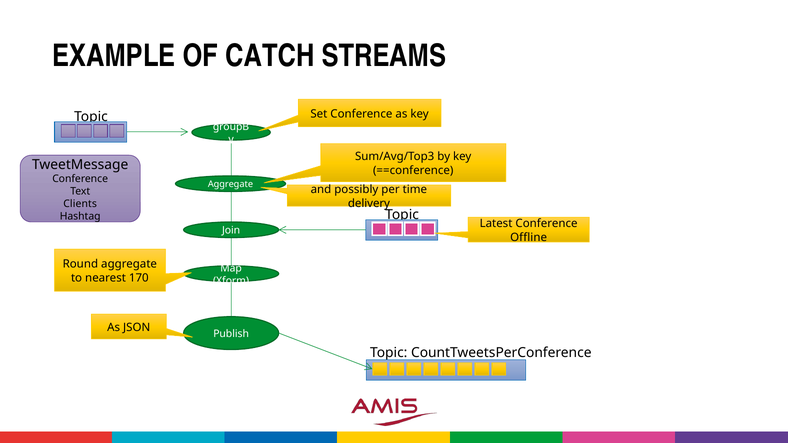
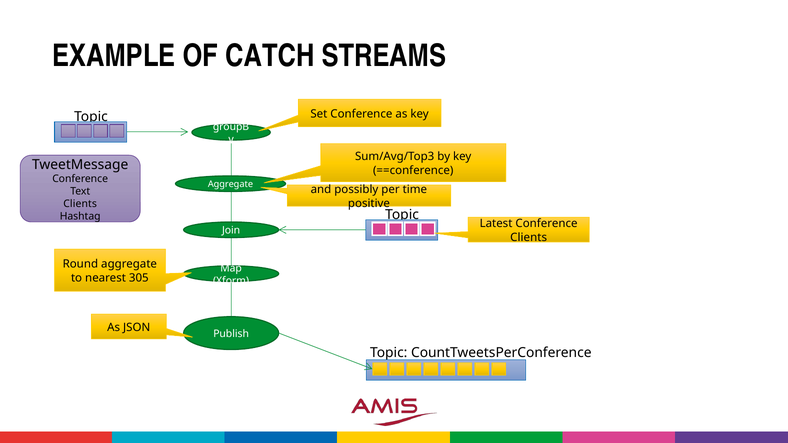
delivery: delivery -> positive
Offline at (529, 237): Offline -> Clients
170: 170 -> 305
